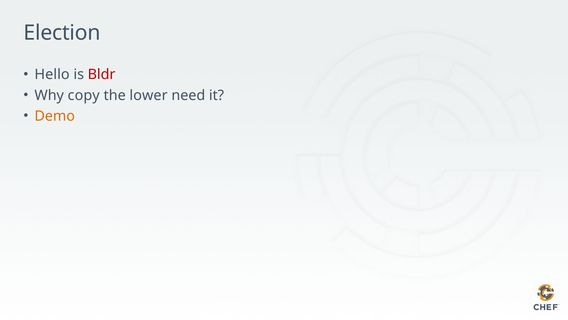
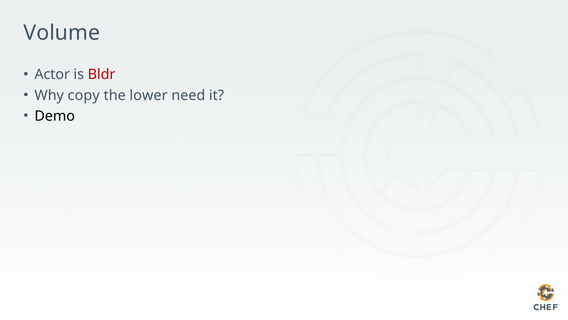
Election: Election -> Volume
Hello: Hello -> Actor
Demo colour: orange -> black
